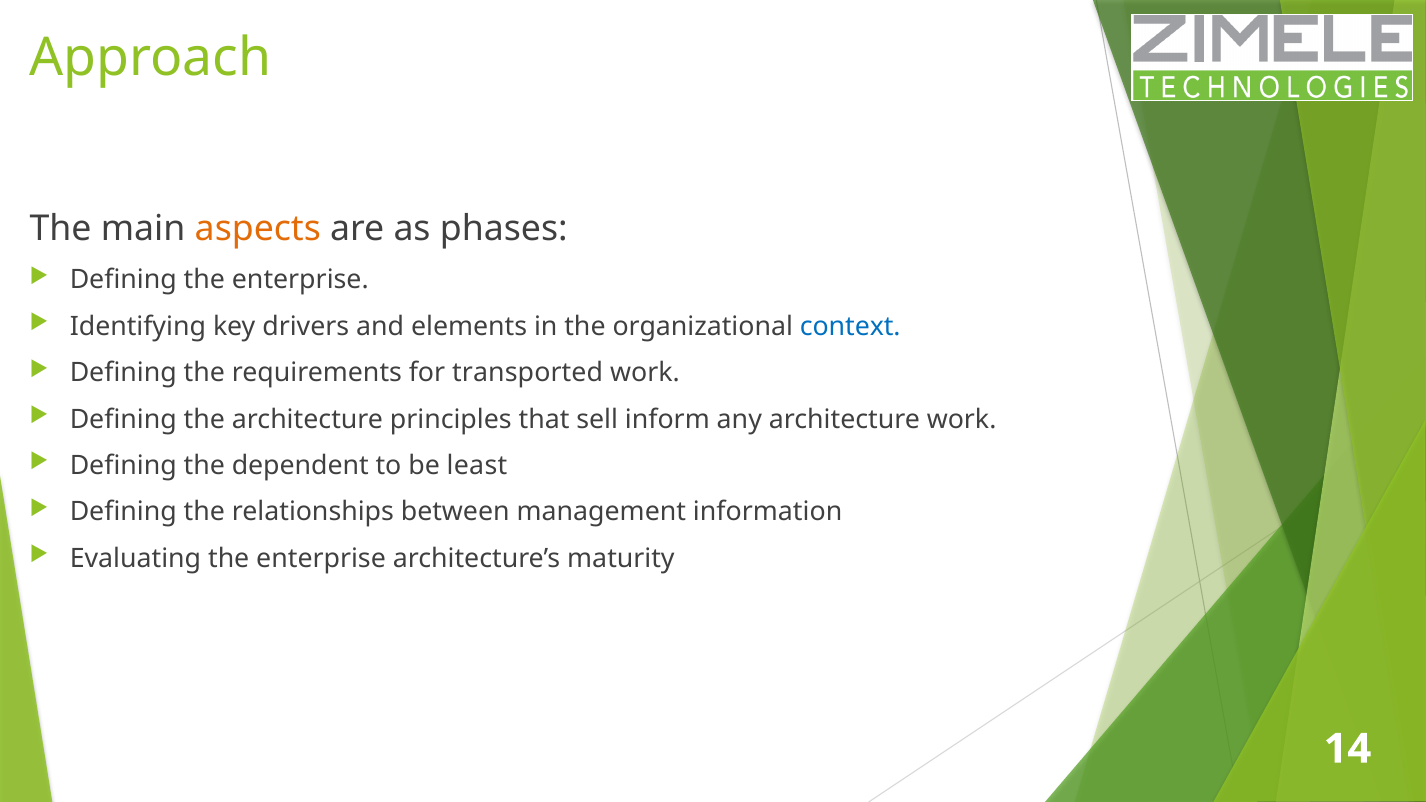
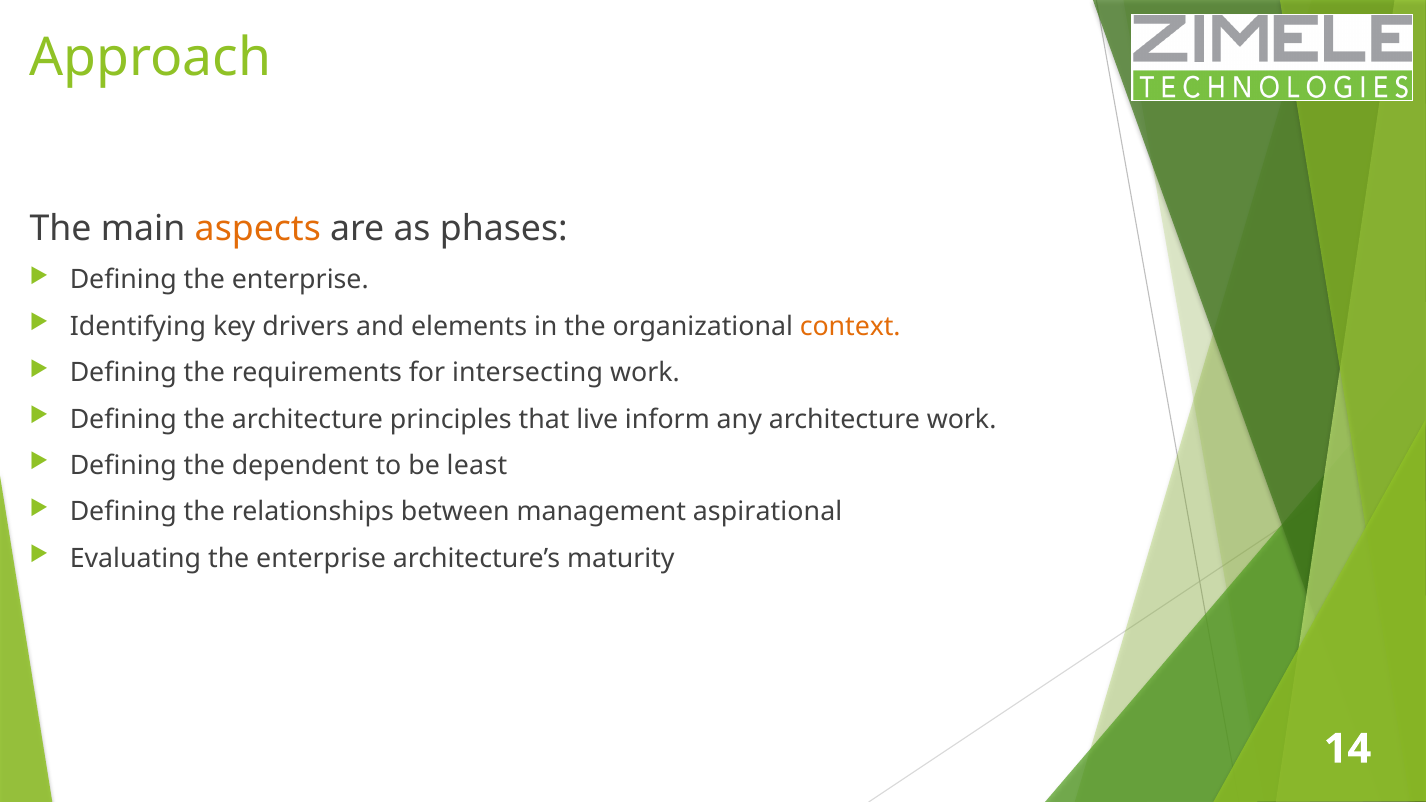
context colour: blue -> orange
transported: transported -> intersecting
sell: sell -> live
information: information -> aspirational
